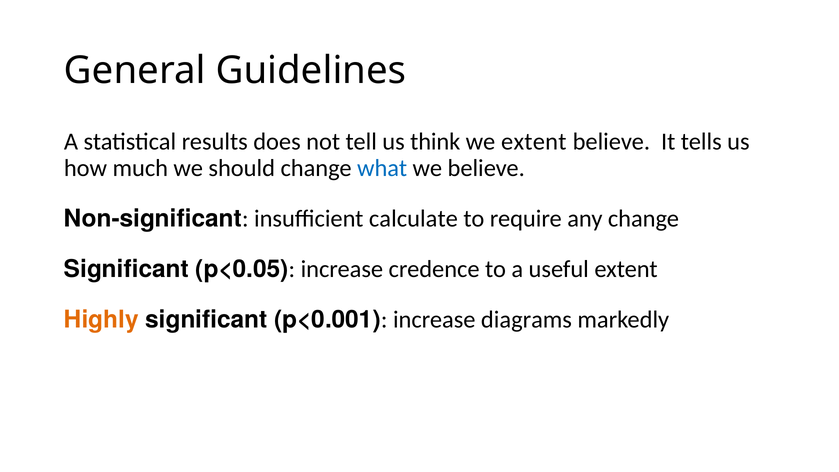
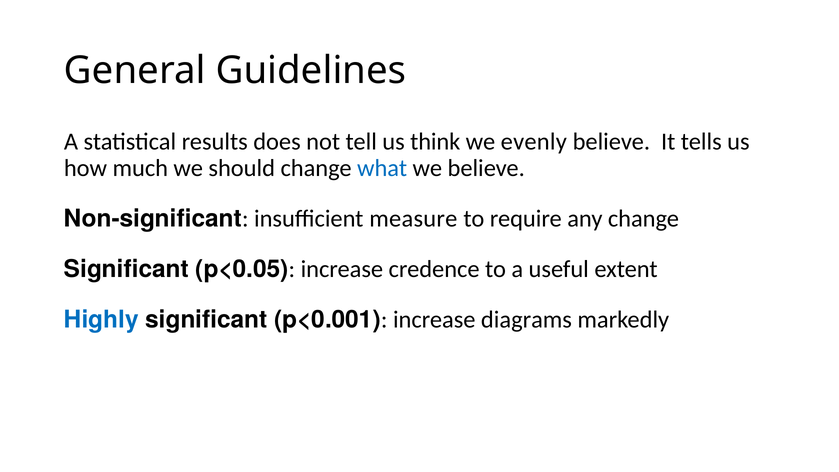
we extent: extent -> evenly
calculate: calculate -> measure
Highly colour: orange -> blue
